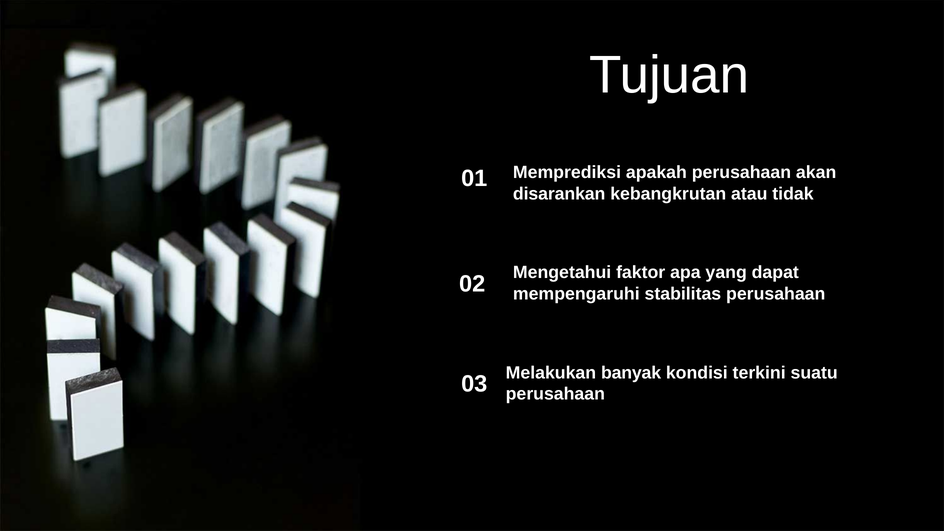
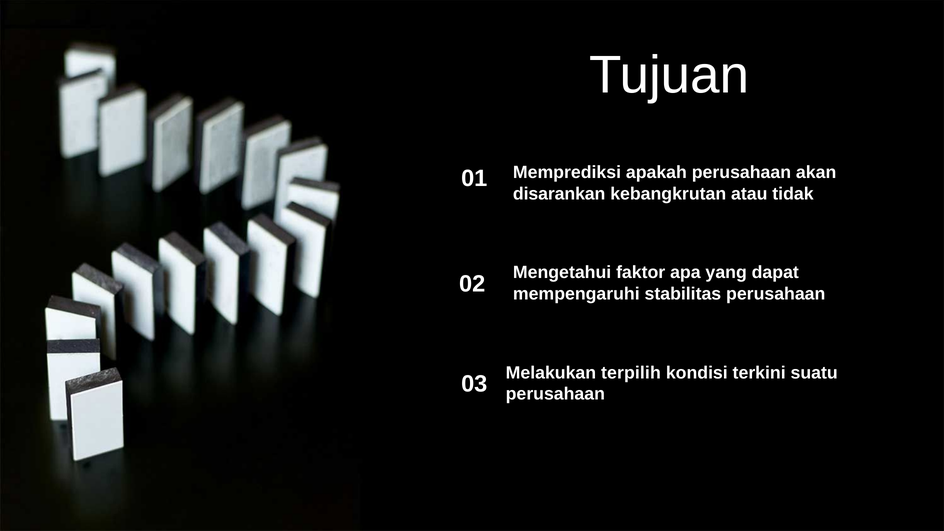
banyak: banyak -> terpilih
